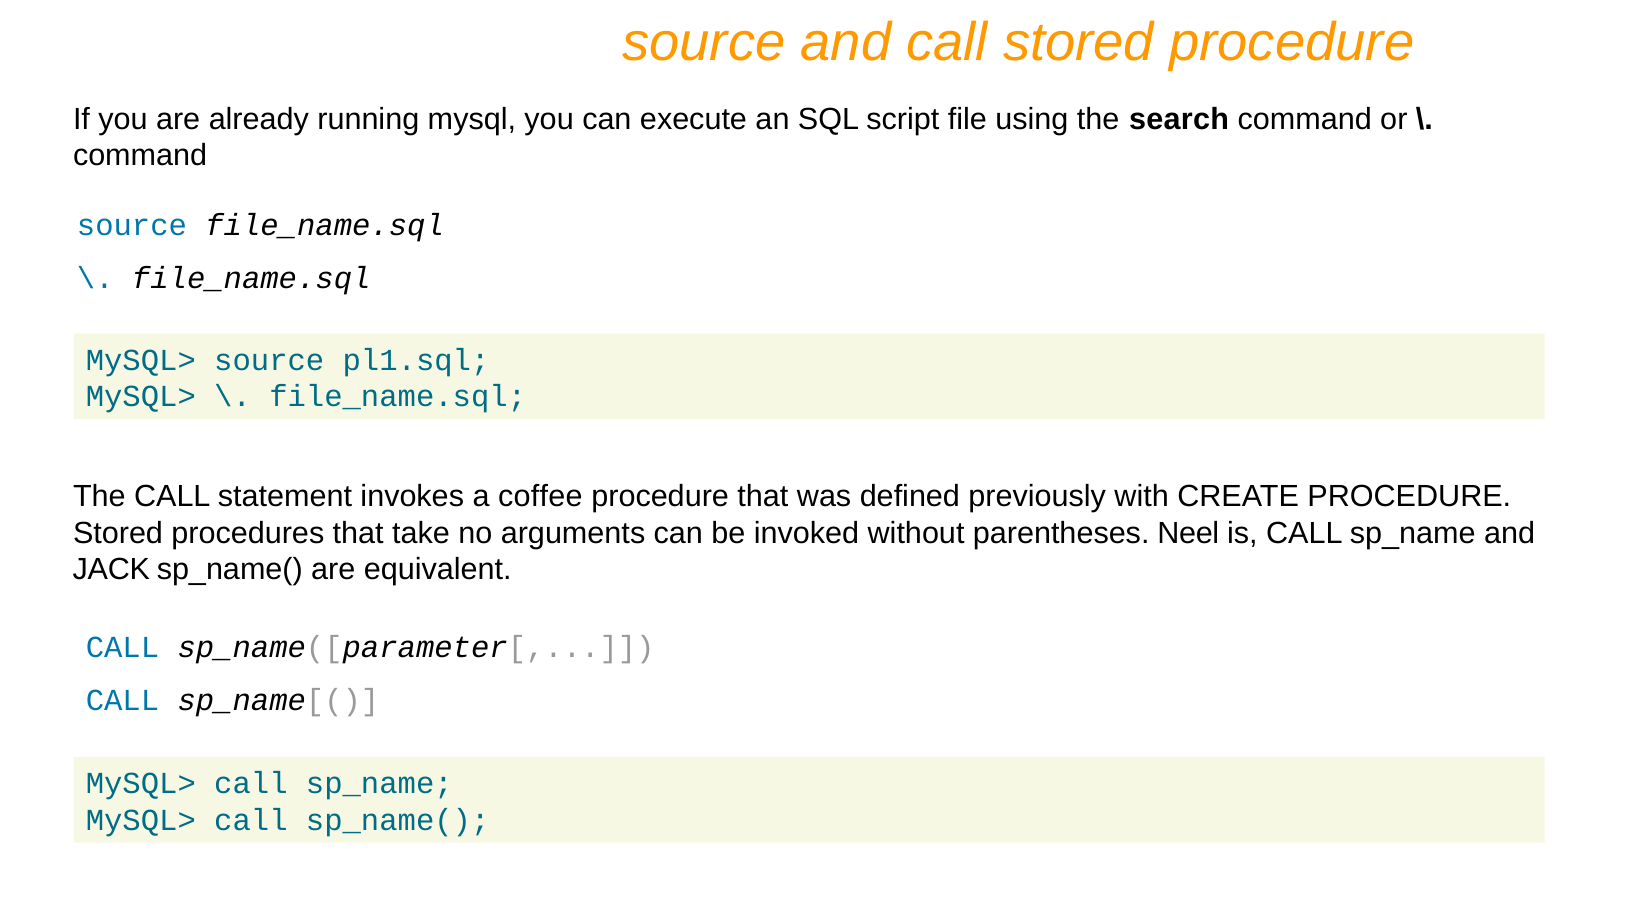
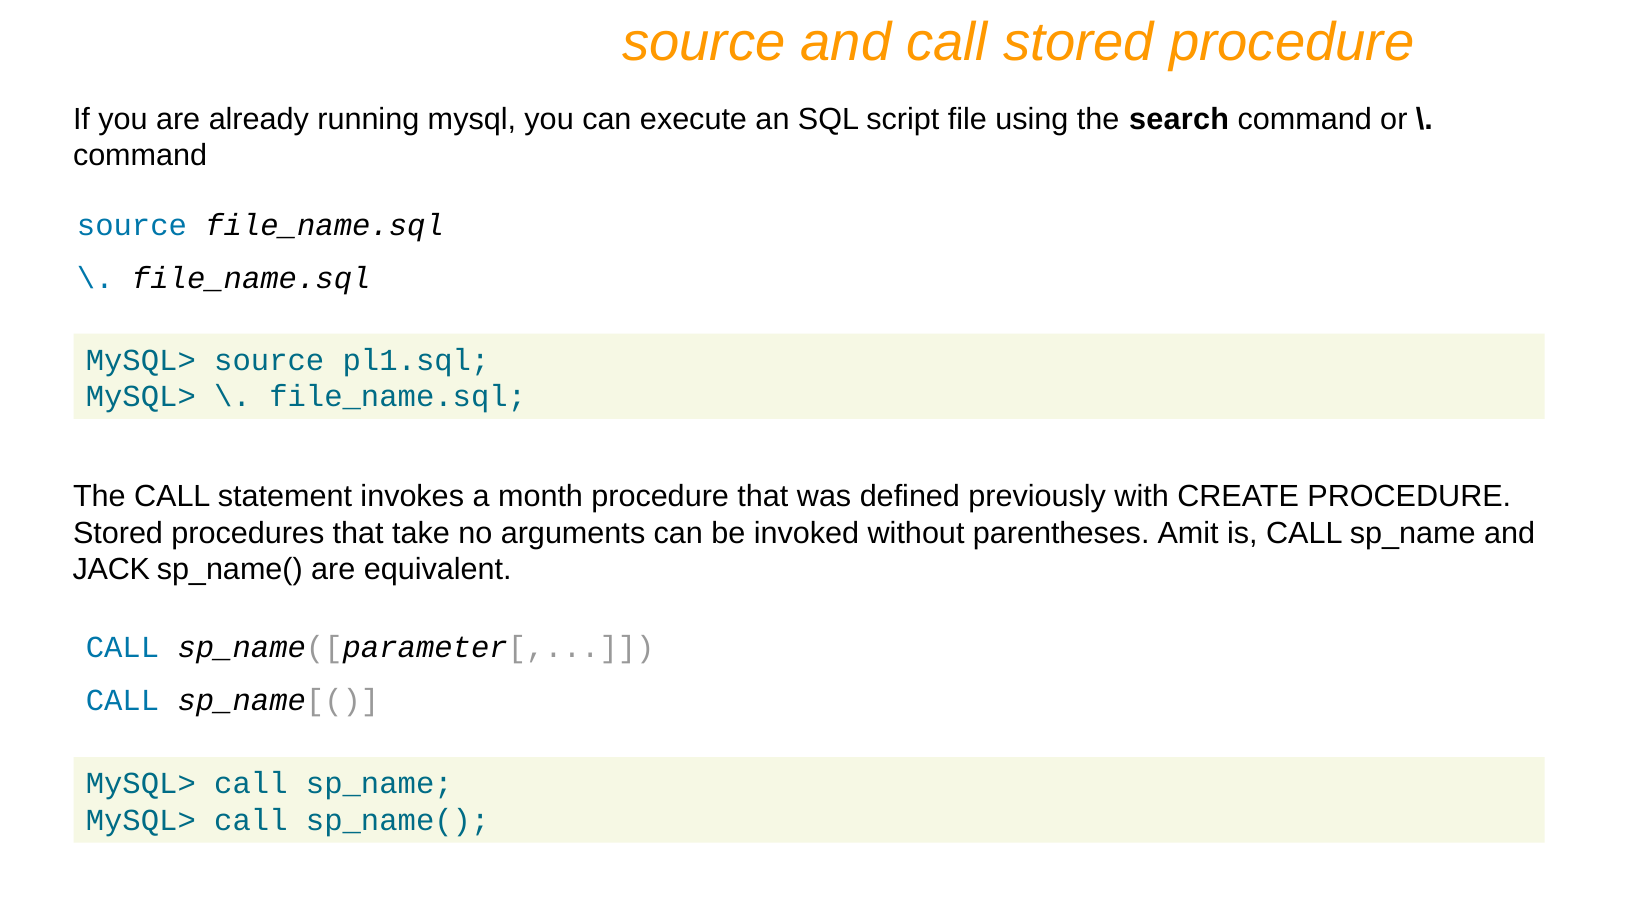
coffee: coffee -> month
Neel: Neel -> Amit
